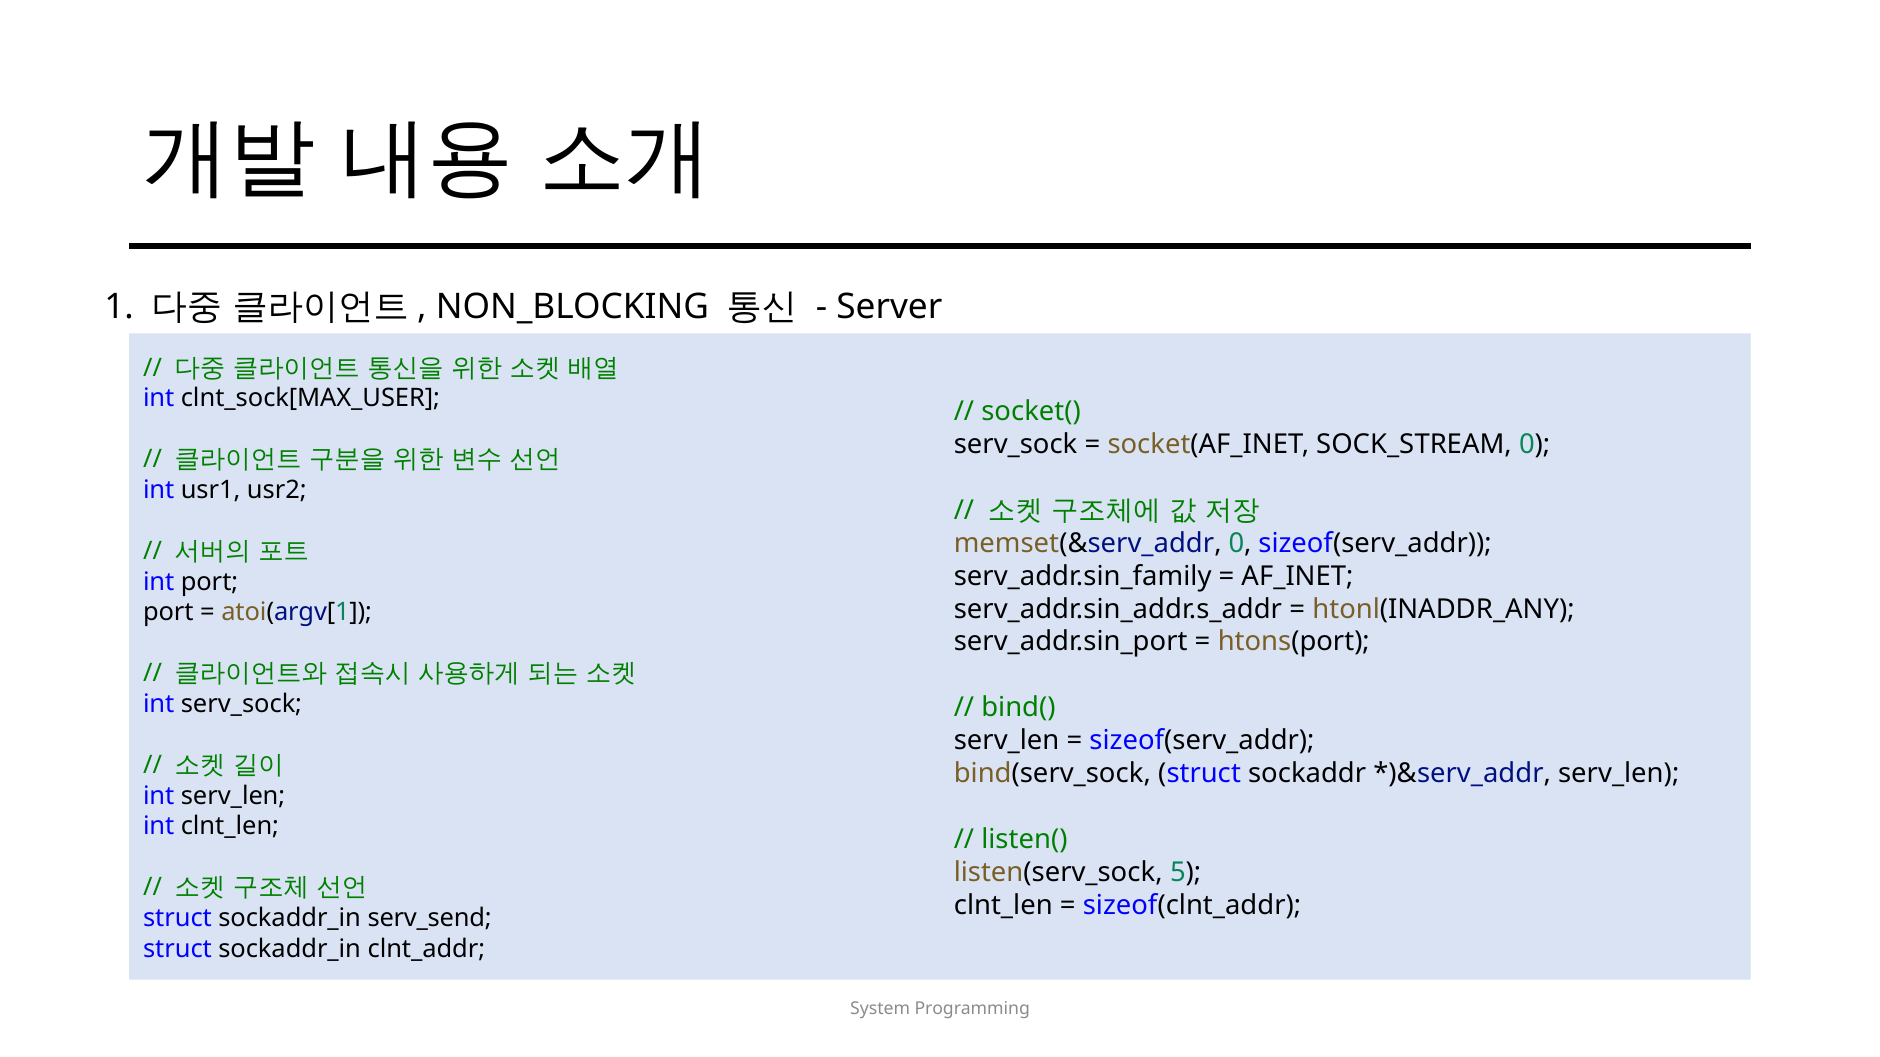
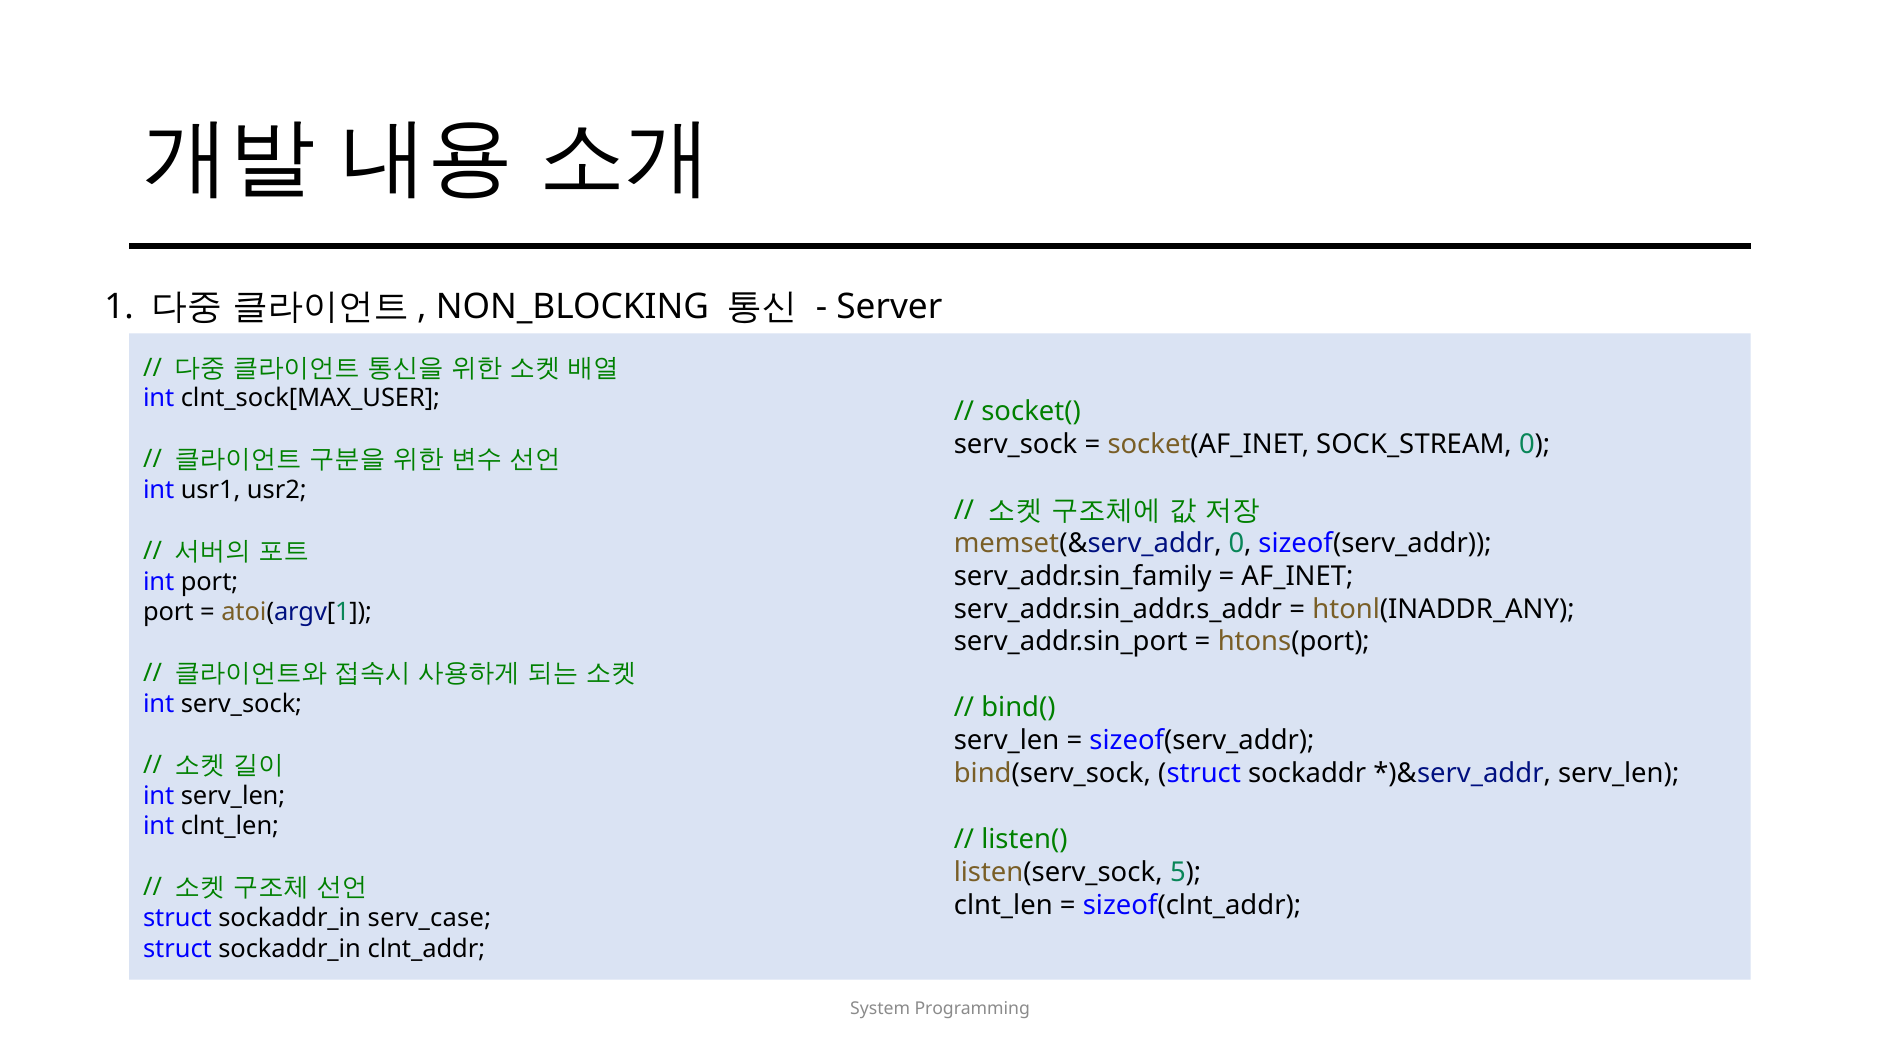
serv_send: serv_send -> serv_case
